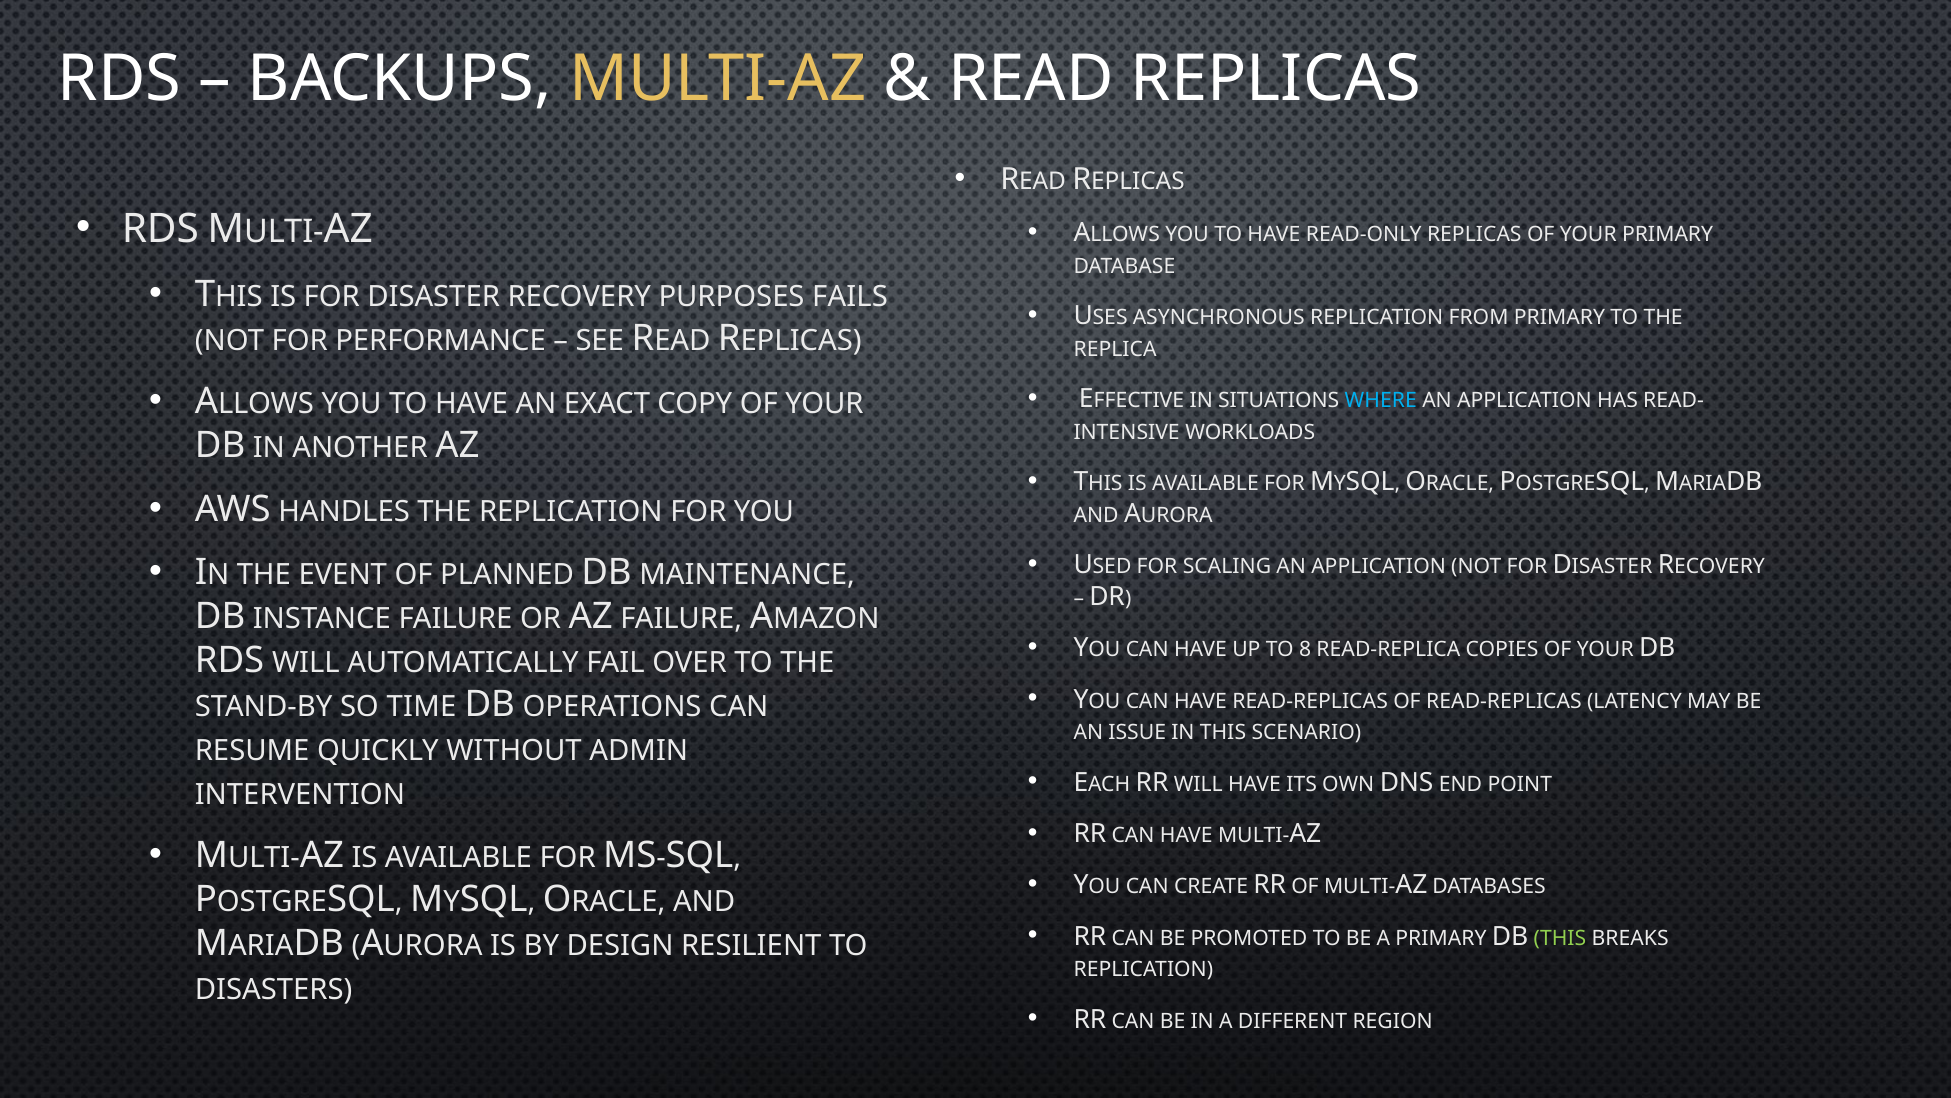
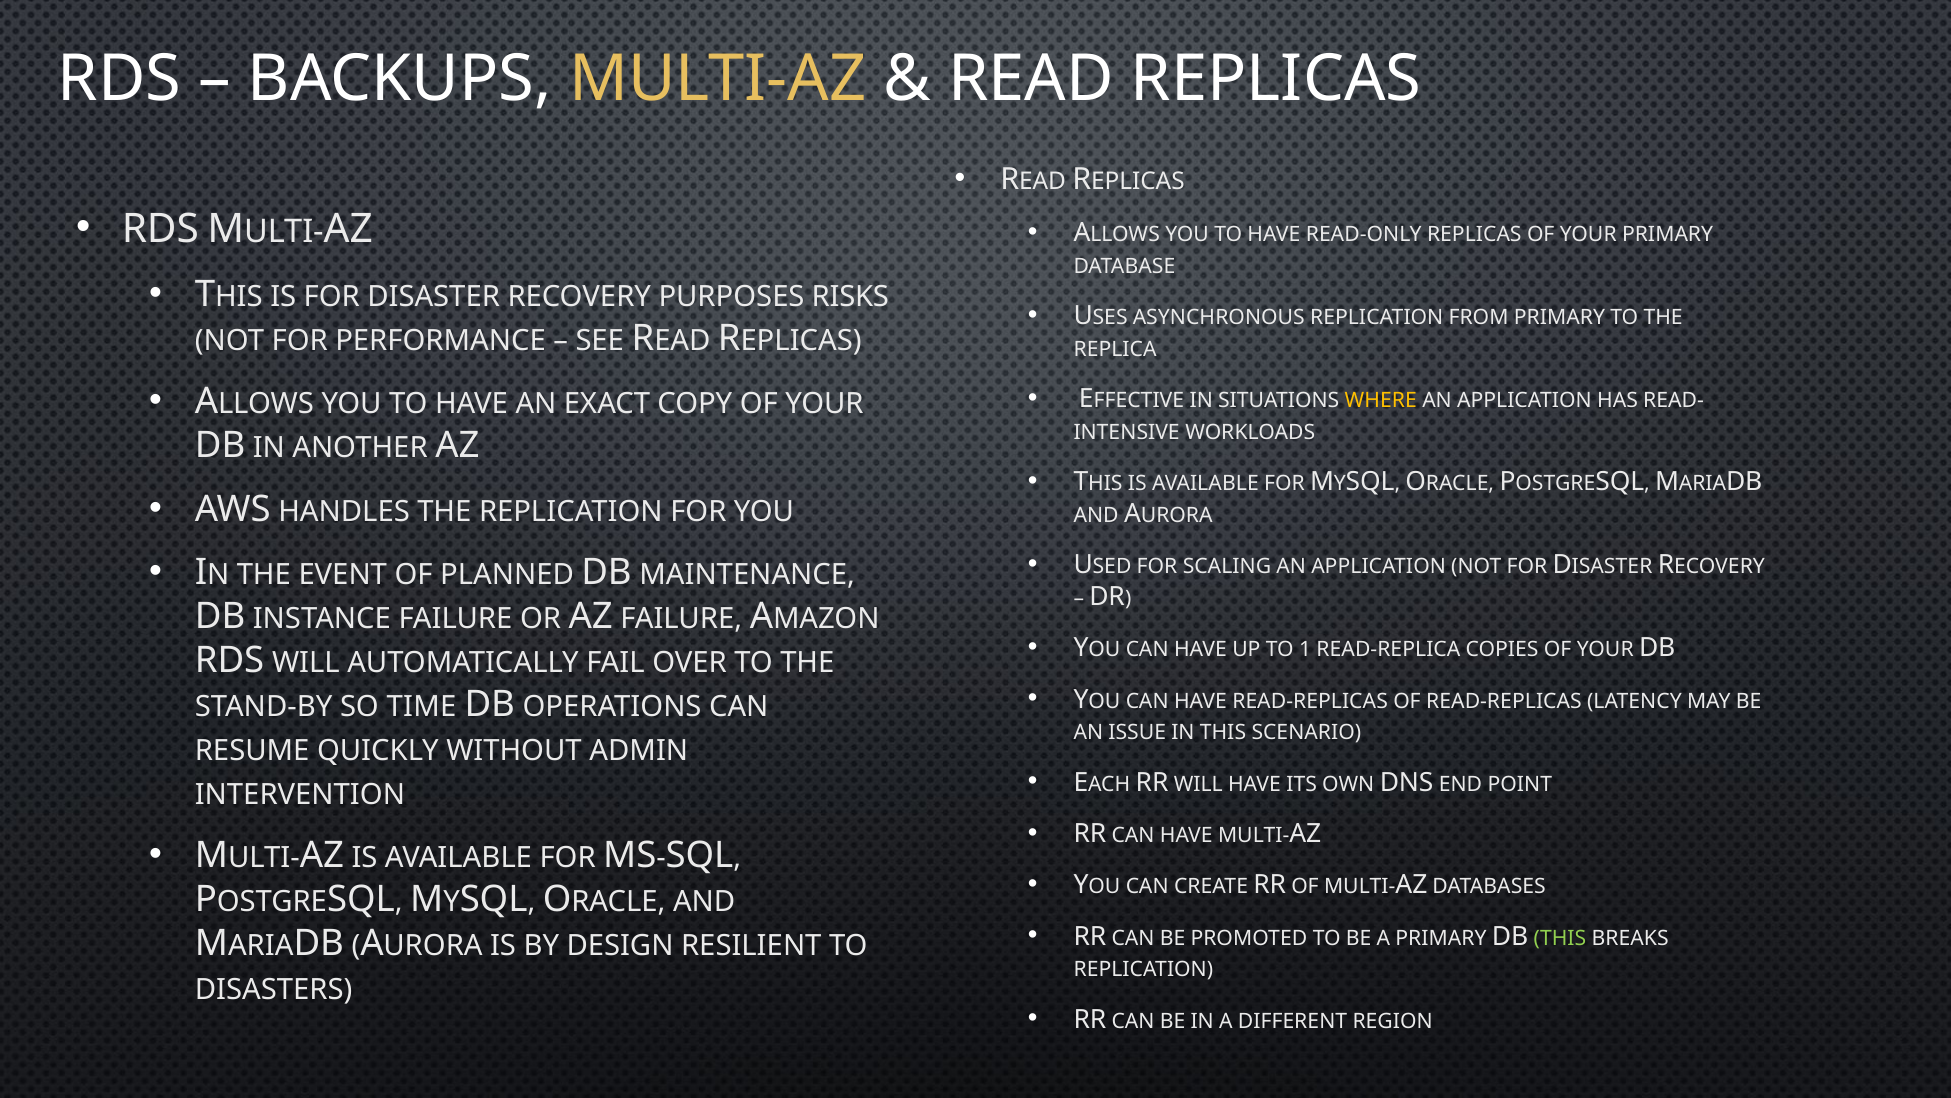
FAILS: FAILS -> RISKS
WHERE colour: light blue -> yellow
8: 8 -> 1
